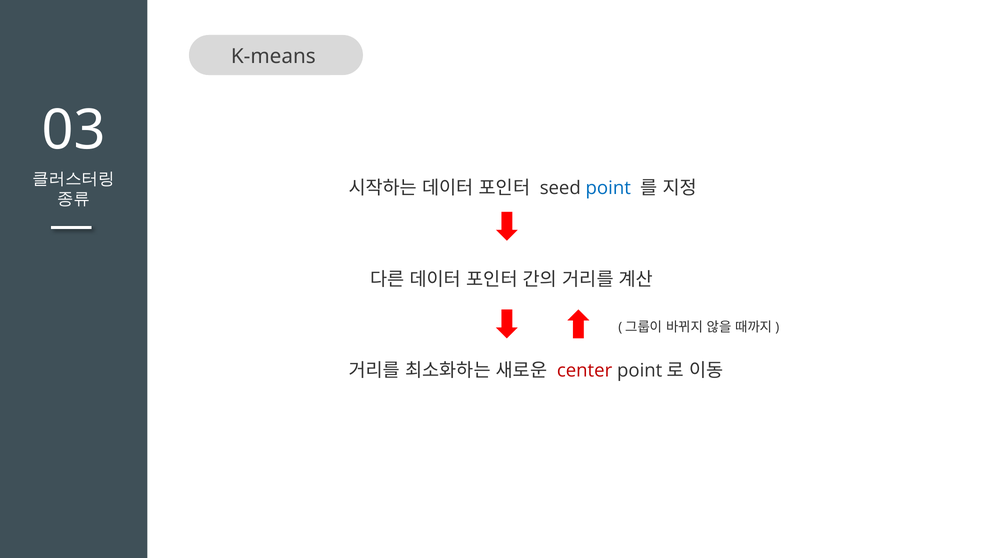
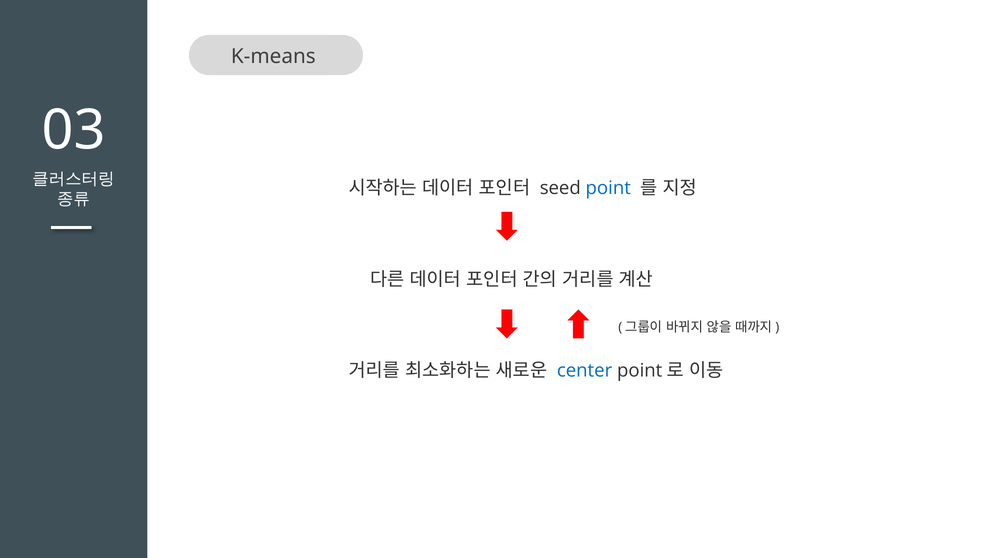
center colour: red -> blue
